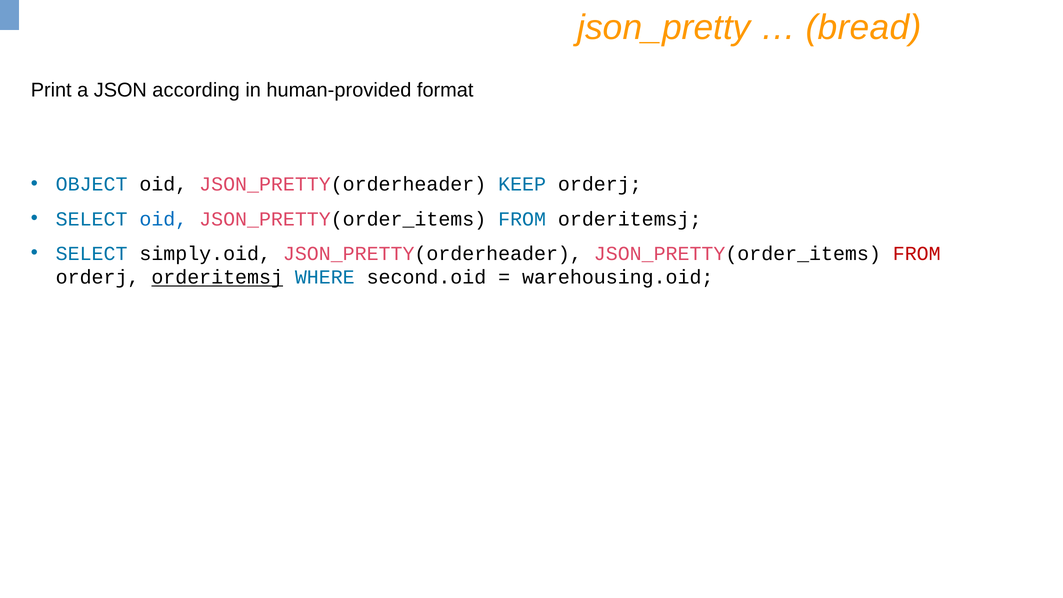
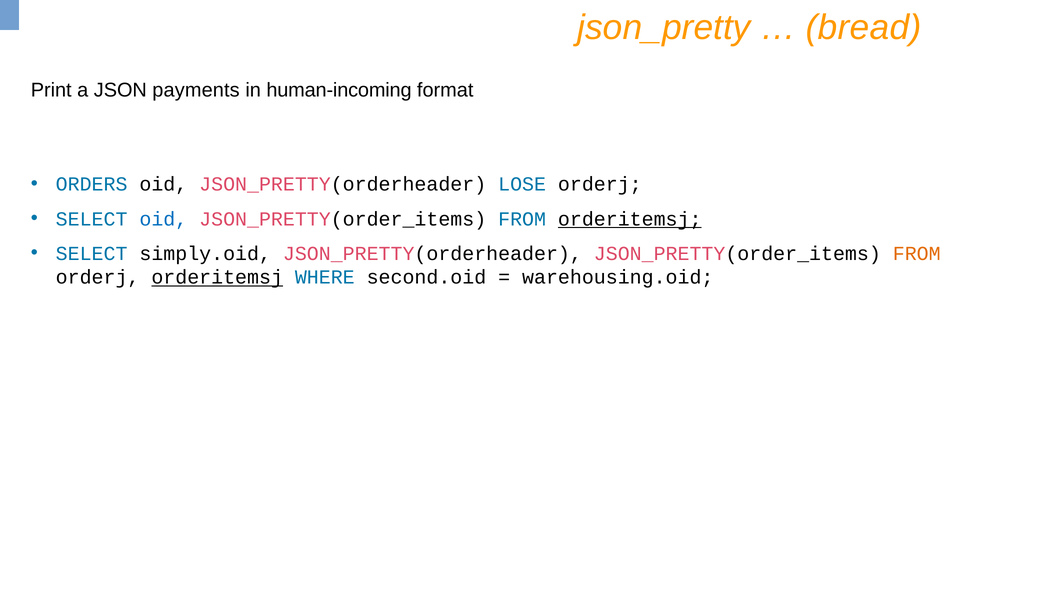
according: according -> payments
human-provided: human-provided -> human-incoming
OBJECT: OBJECT -> ORDERS
KEEP: KEEP -> LOSE
orderitemsj at (630, 219) underline: none -> present
FROM at (917, 253) colour: red -> orange
